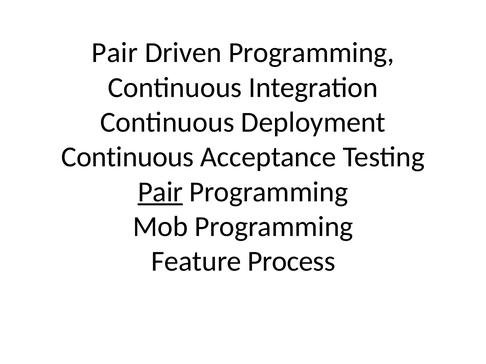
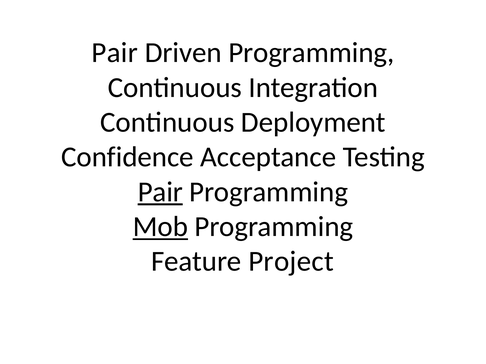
Continuous at (128, 157): Continuous -> Confidence
Mob underline: none -> present
Process: Process -> Project
